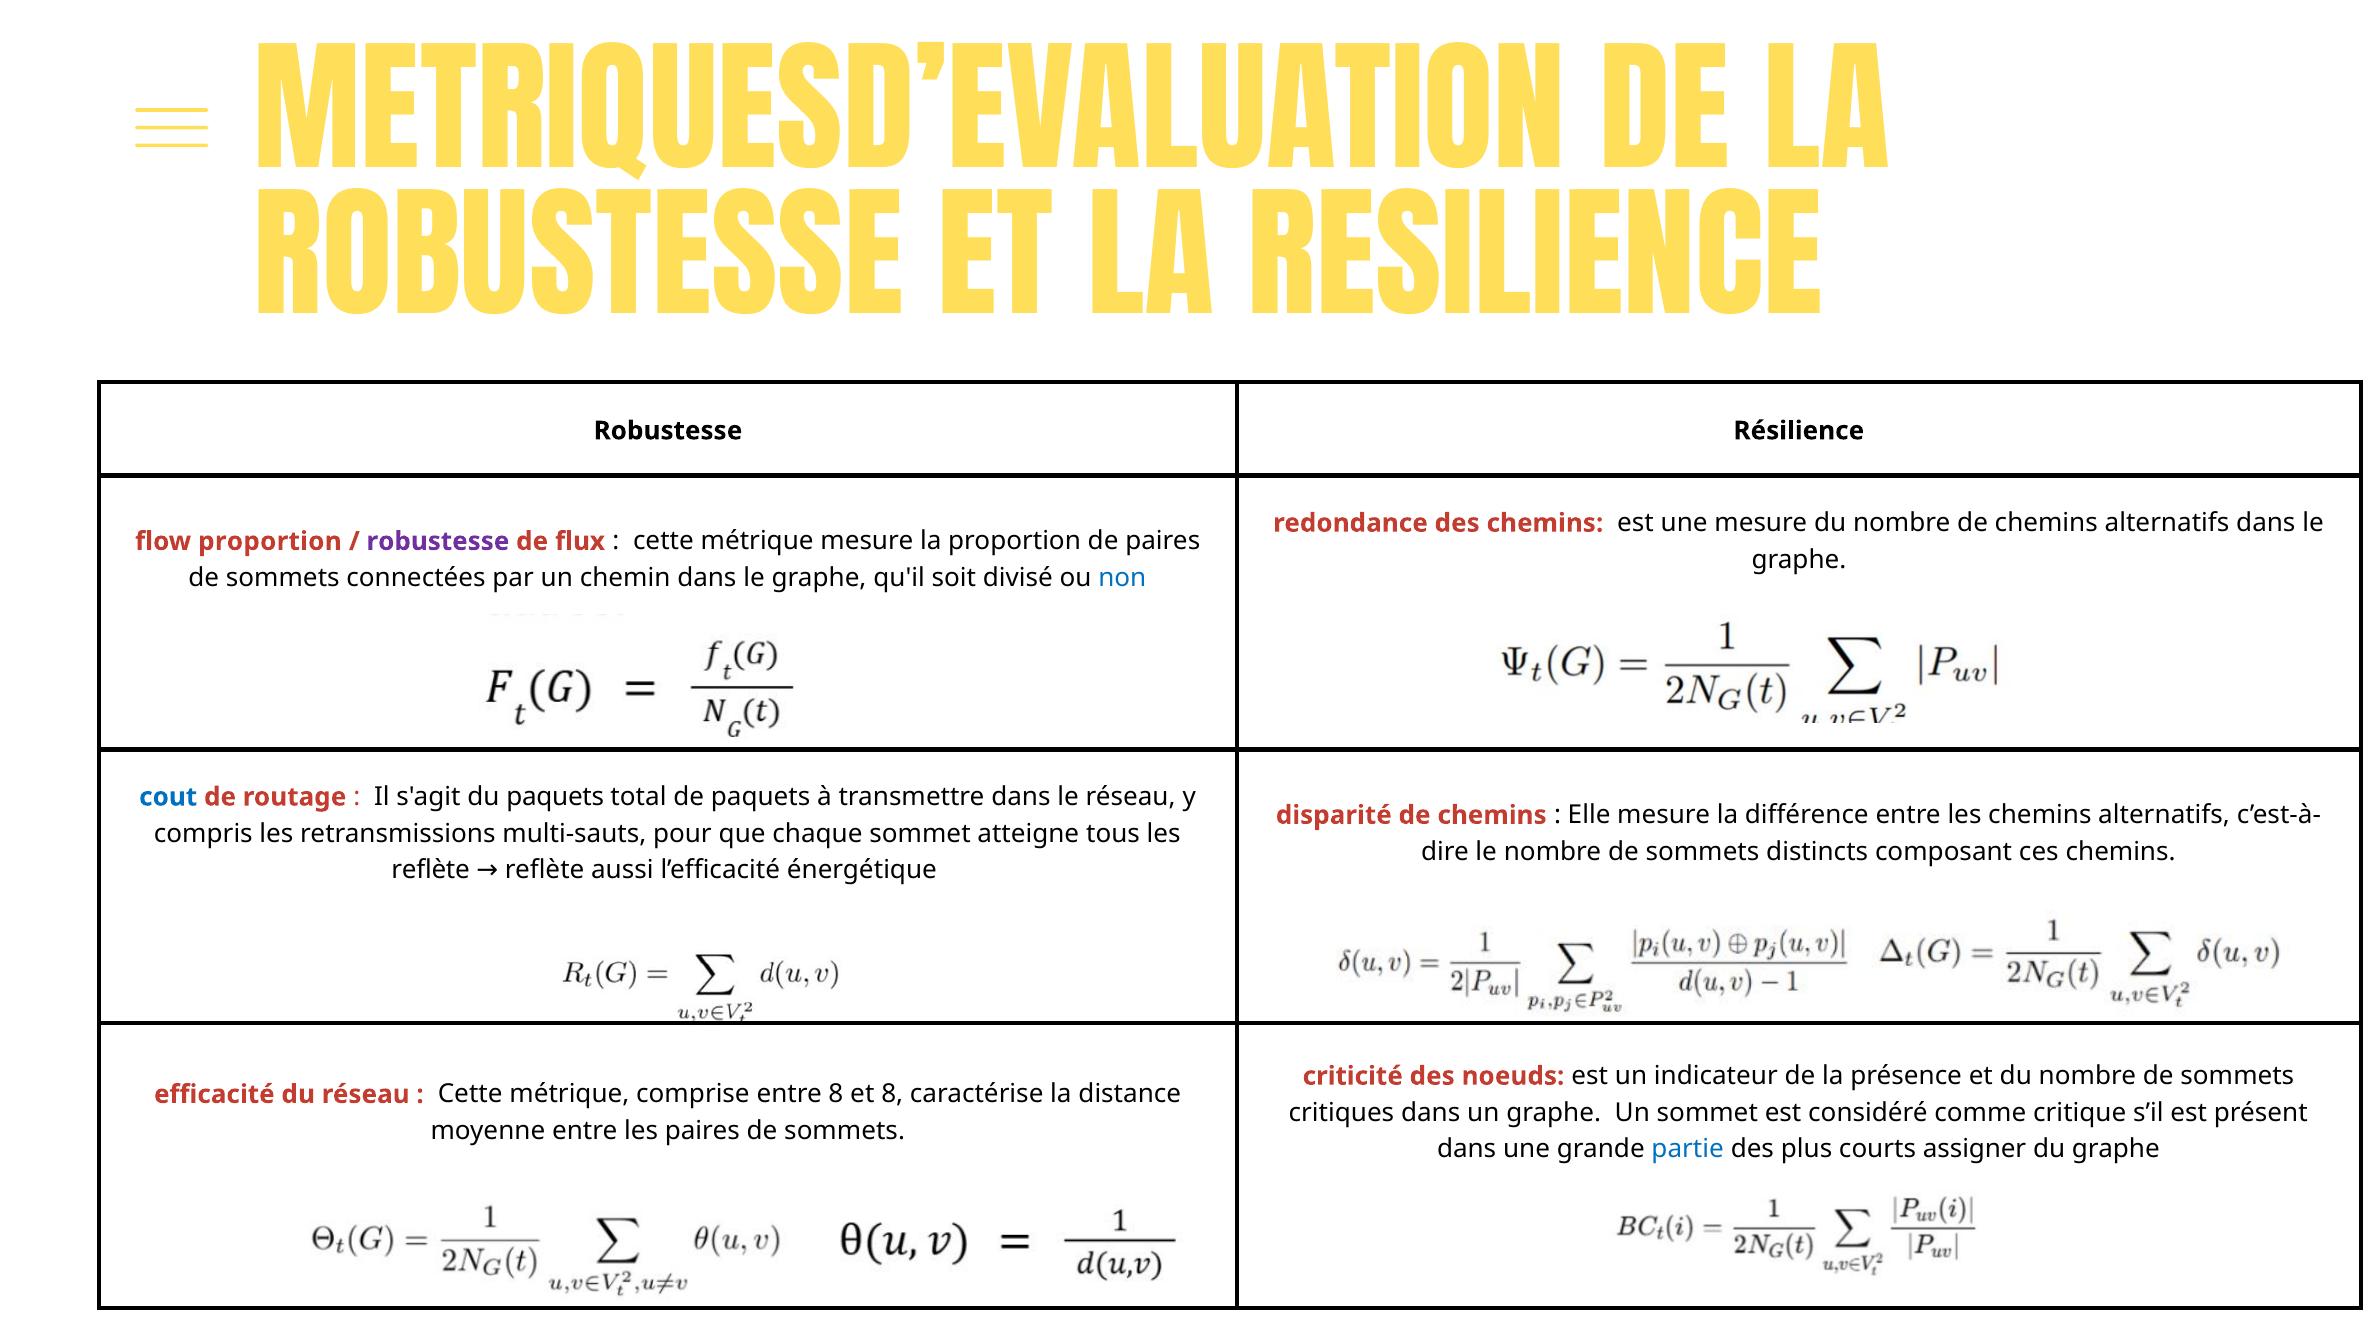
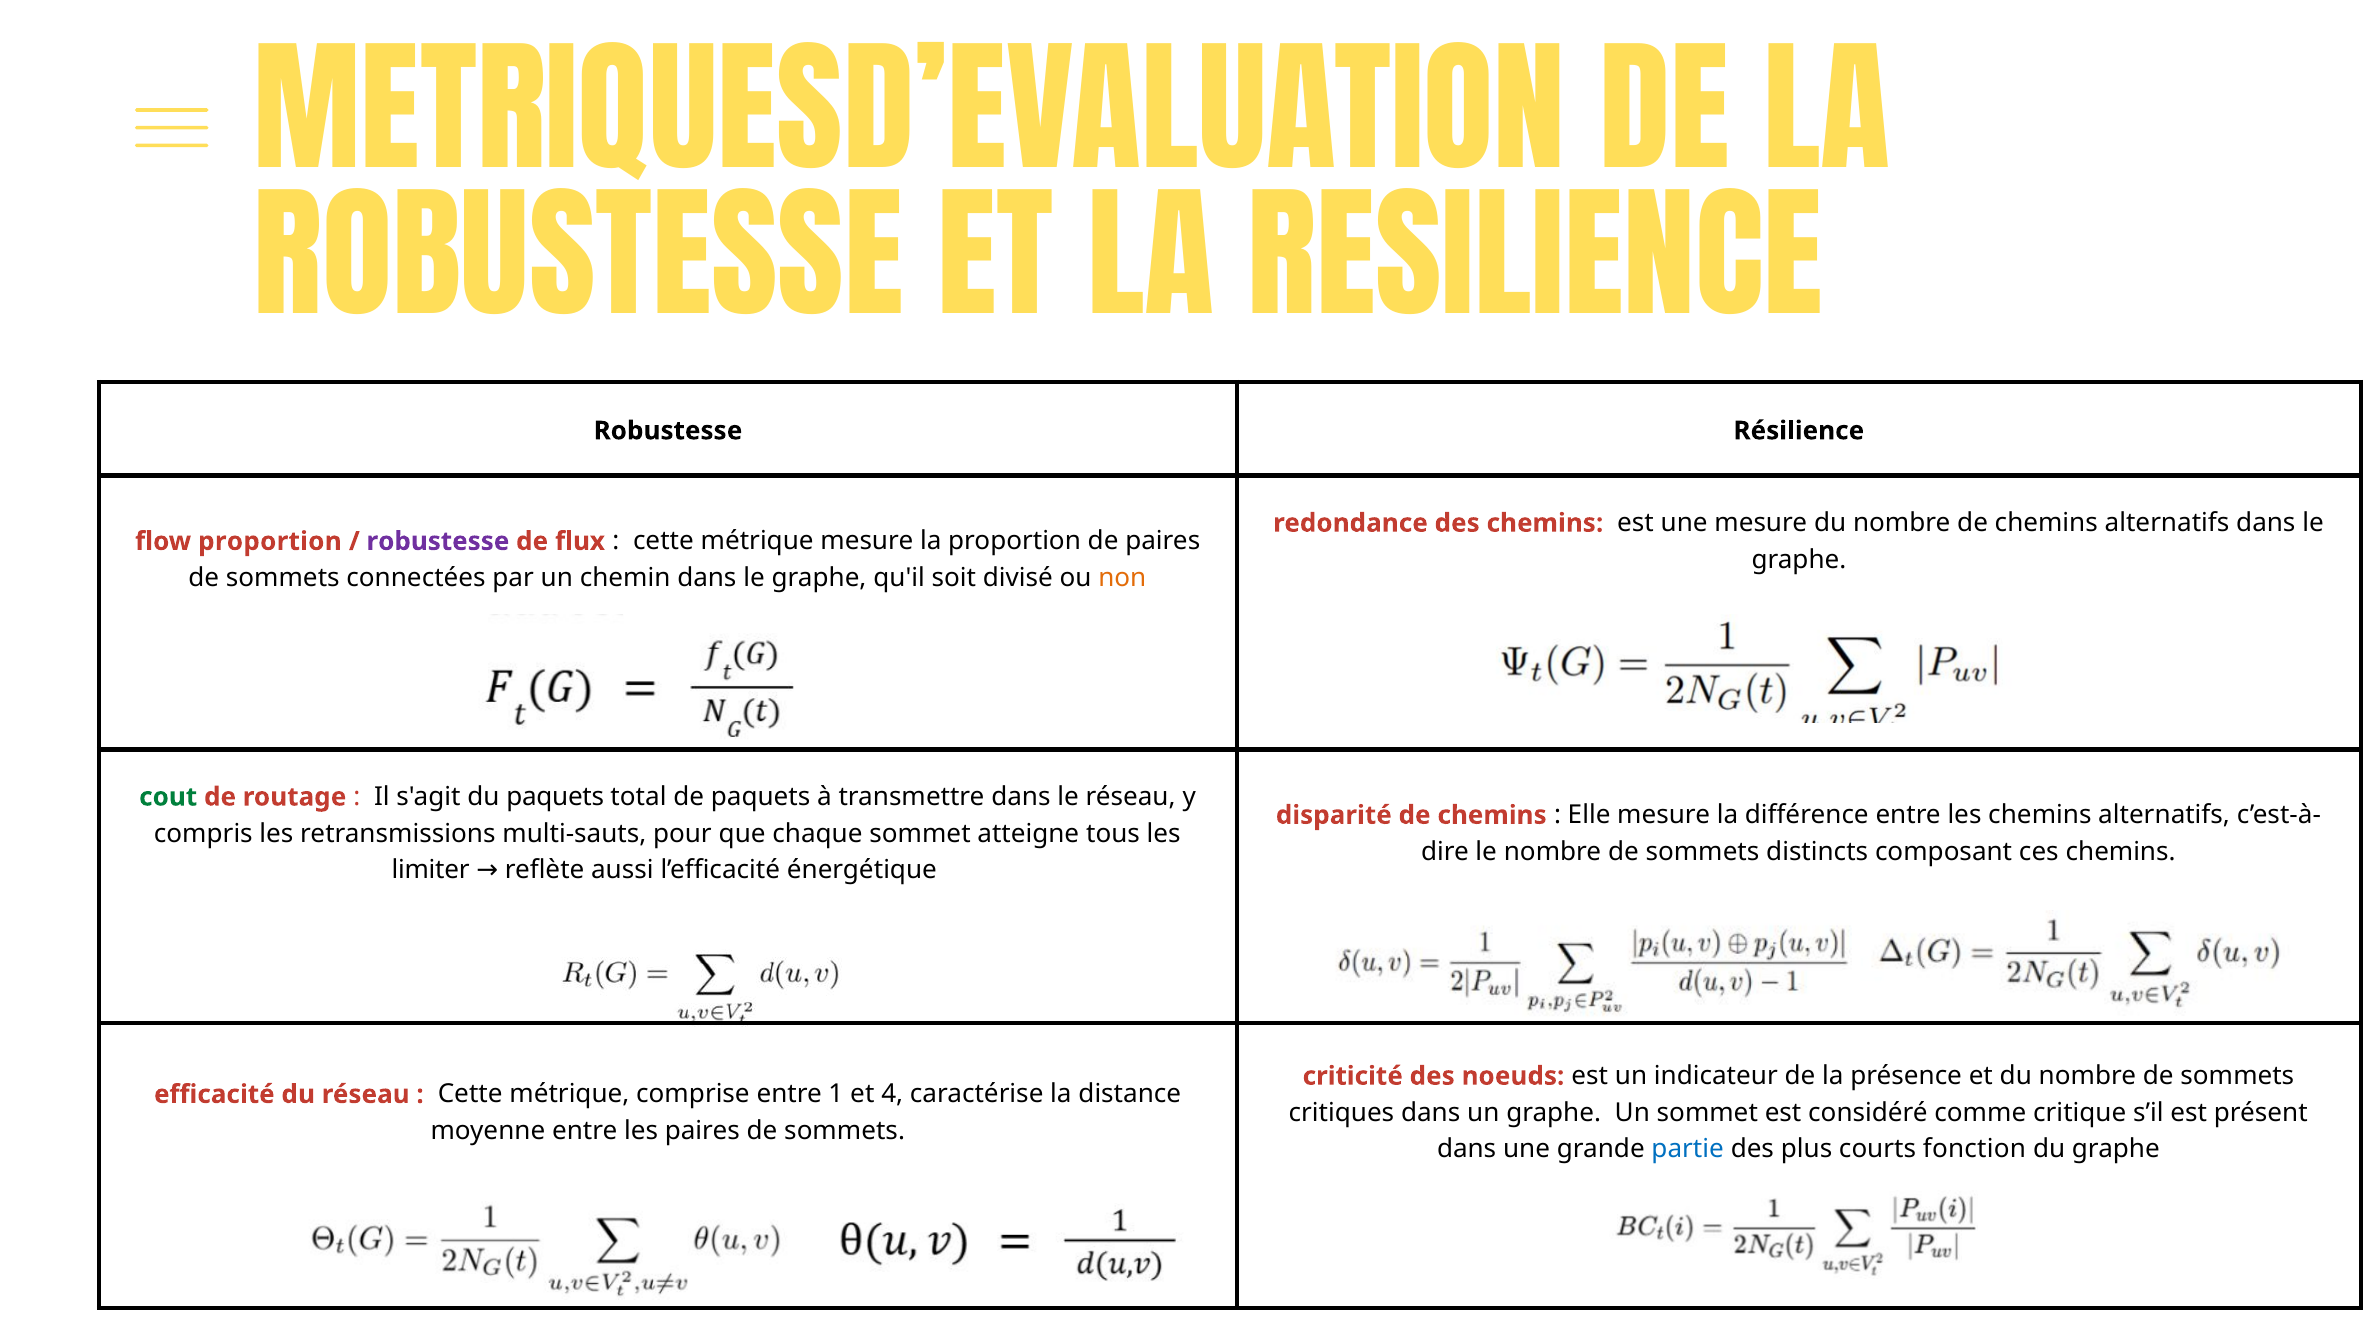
non colour: blue -> orange
cout colour: blue -> green
reflète at (431, 870): reflète -> limiter
entre 8: 8 -> 1
et 8: 8 -> 4
assigner: assigner -> fonction
